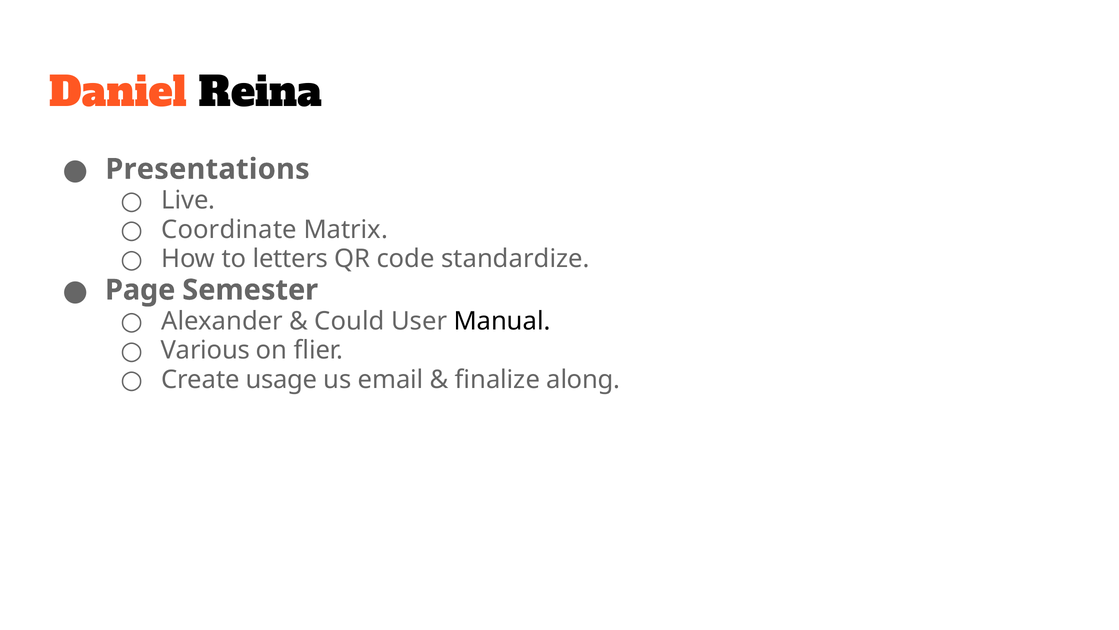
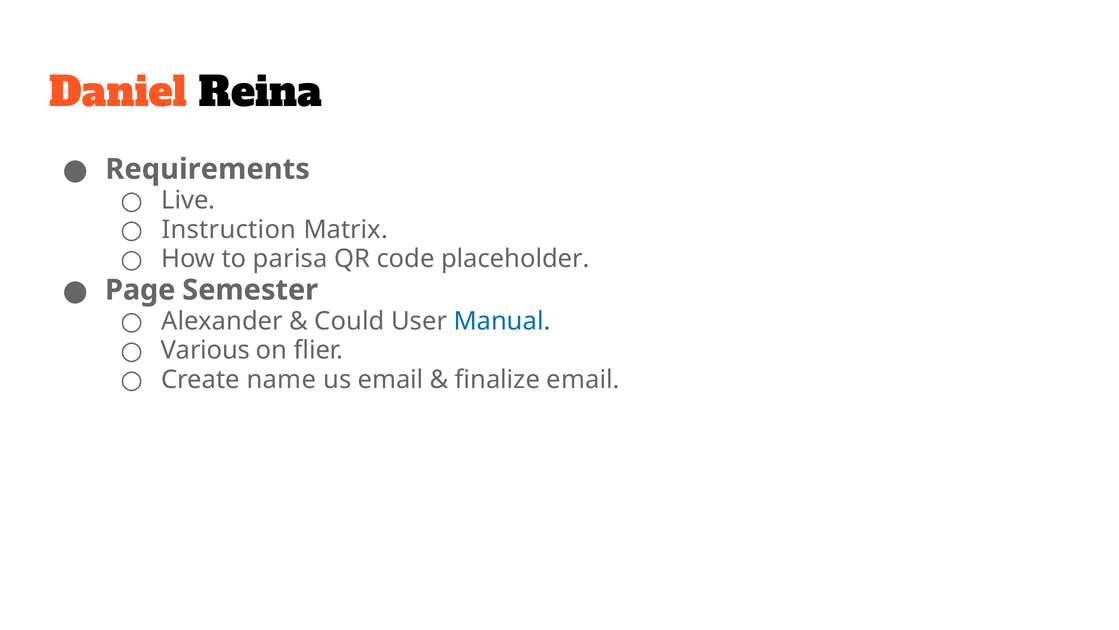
Presentations: Presentations -> Requirements
Coordinate: Coordinate -> Instruction
letters: letters -> parisa
standardize: standardize -> placeholder
Manual colour: black -> blue
usage: usage -> name
finalize along: along -> email
